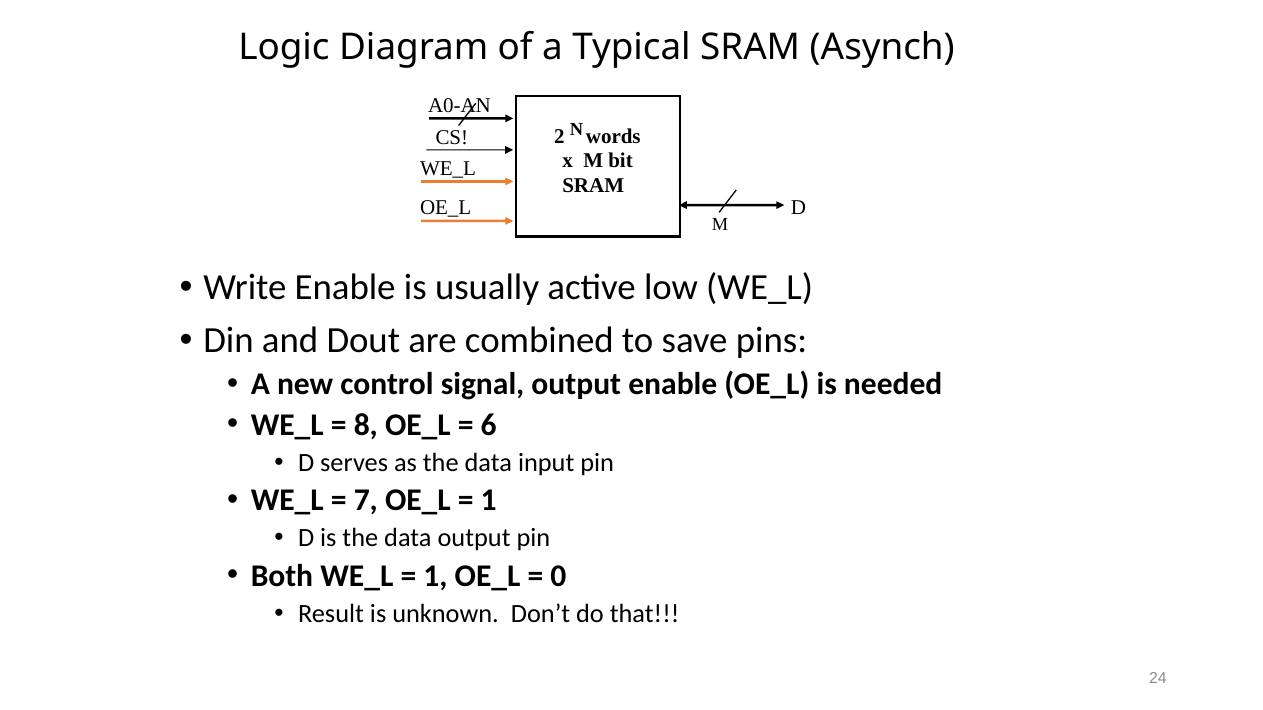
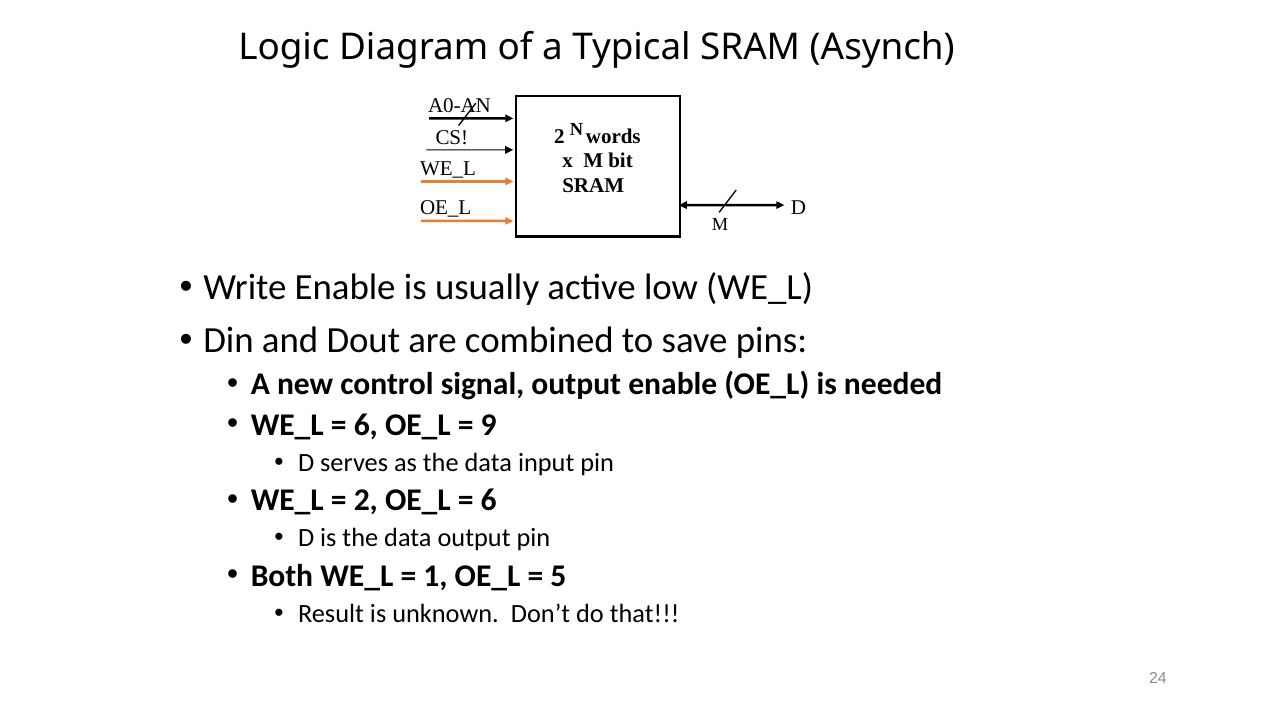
8 at (366, 425): 8 -> 6
6: 6 -> 9
7 at (366, 501): 7 -> 2
1 at (489, 501): 1 -> 6
0: 0 -> 5
